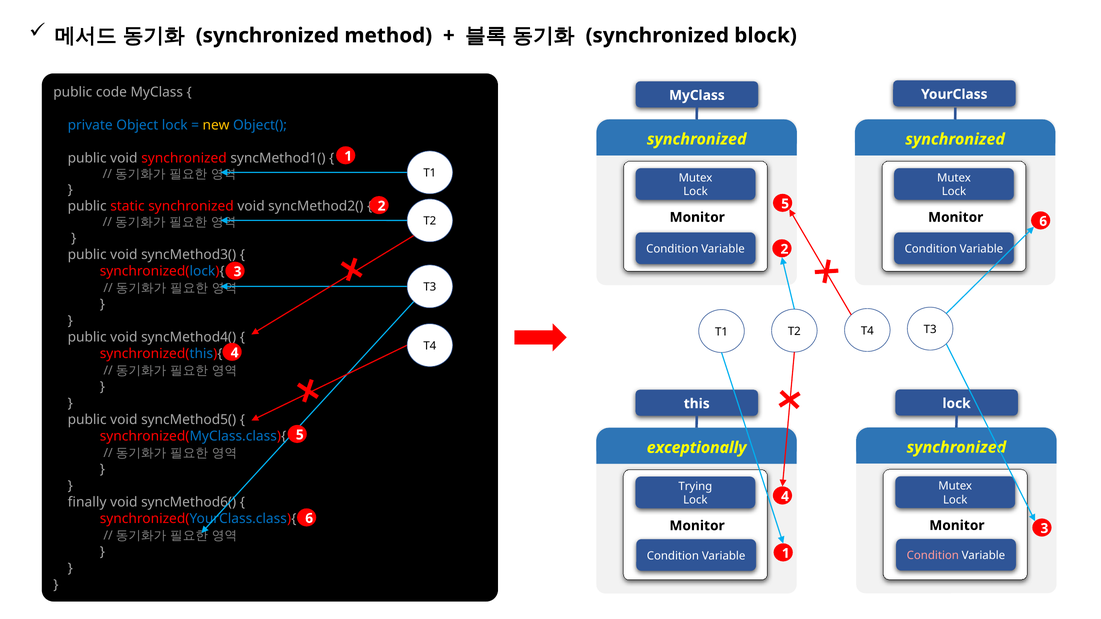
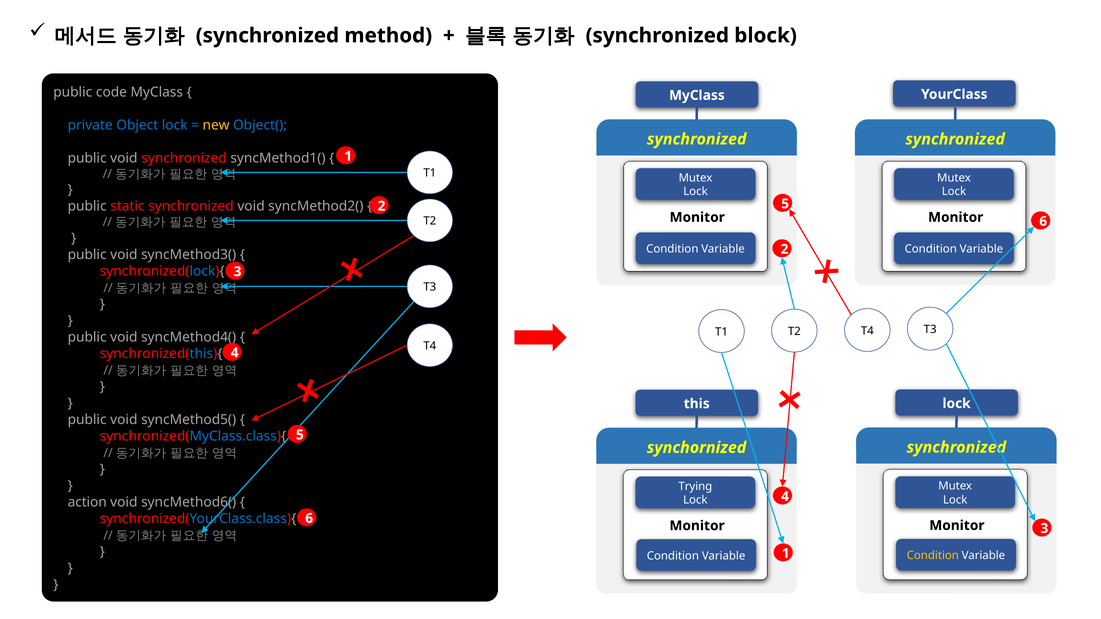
exceptionally: exceptionally -> synchornized
finally: finally -> action
Condition at (933, 556) colour: pink -> yellow
